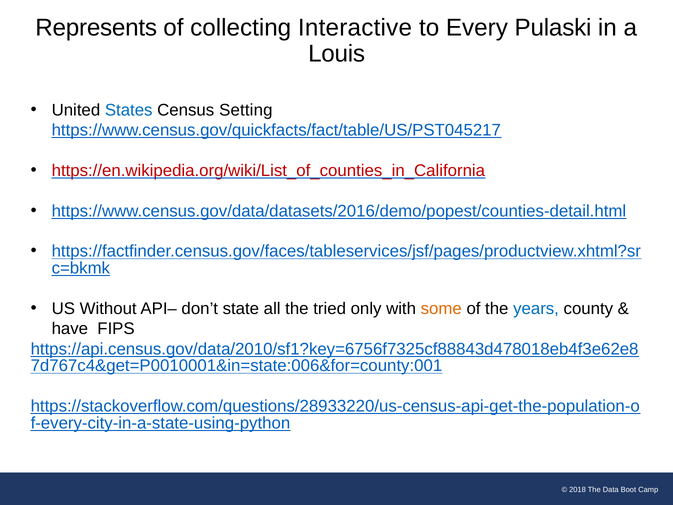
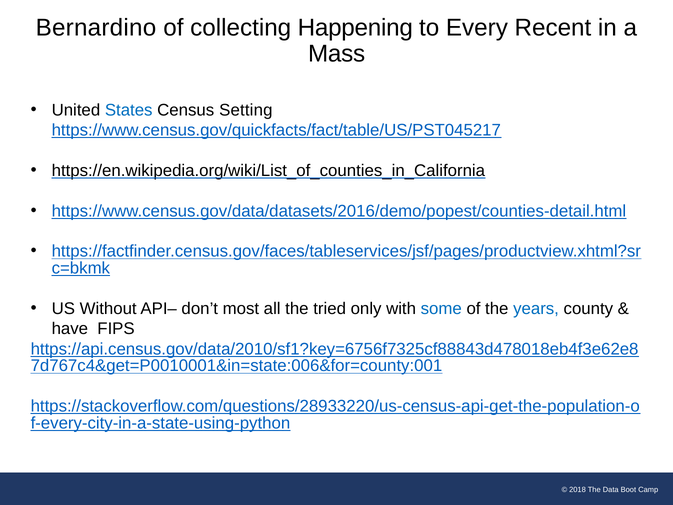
Represents: Represents -> Bernardino
Interactive: Interactive -> Happening
Pulaski: Pulaski -> Recent
Louis: Louis -> Mass
https://en.wikipedia.org/wiki/List_of_counties_in_California colour: red -> black
state: state -> most
some colour: orange -> blue
